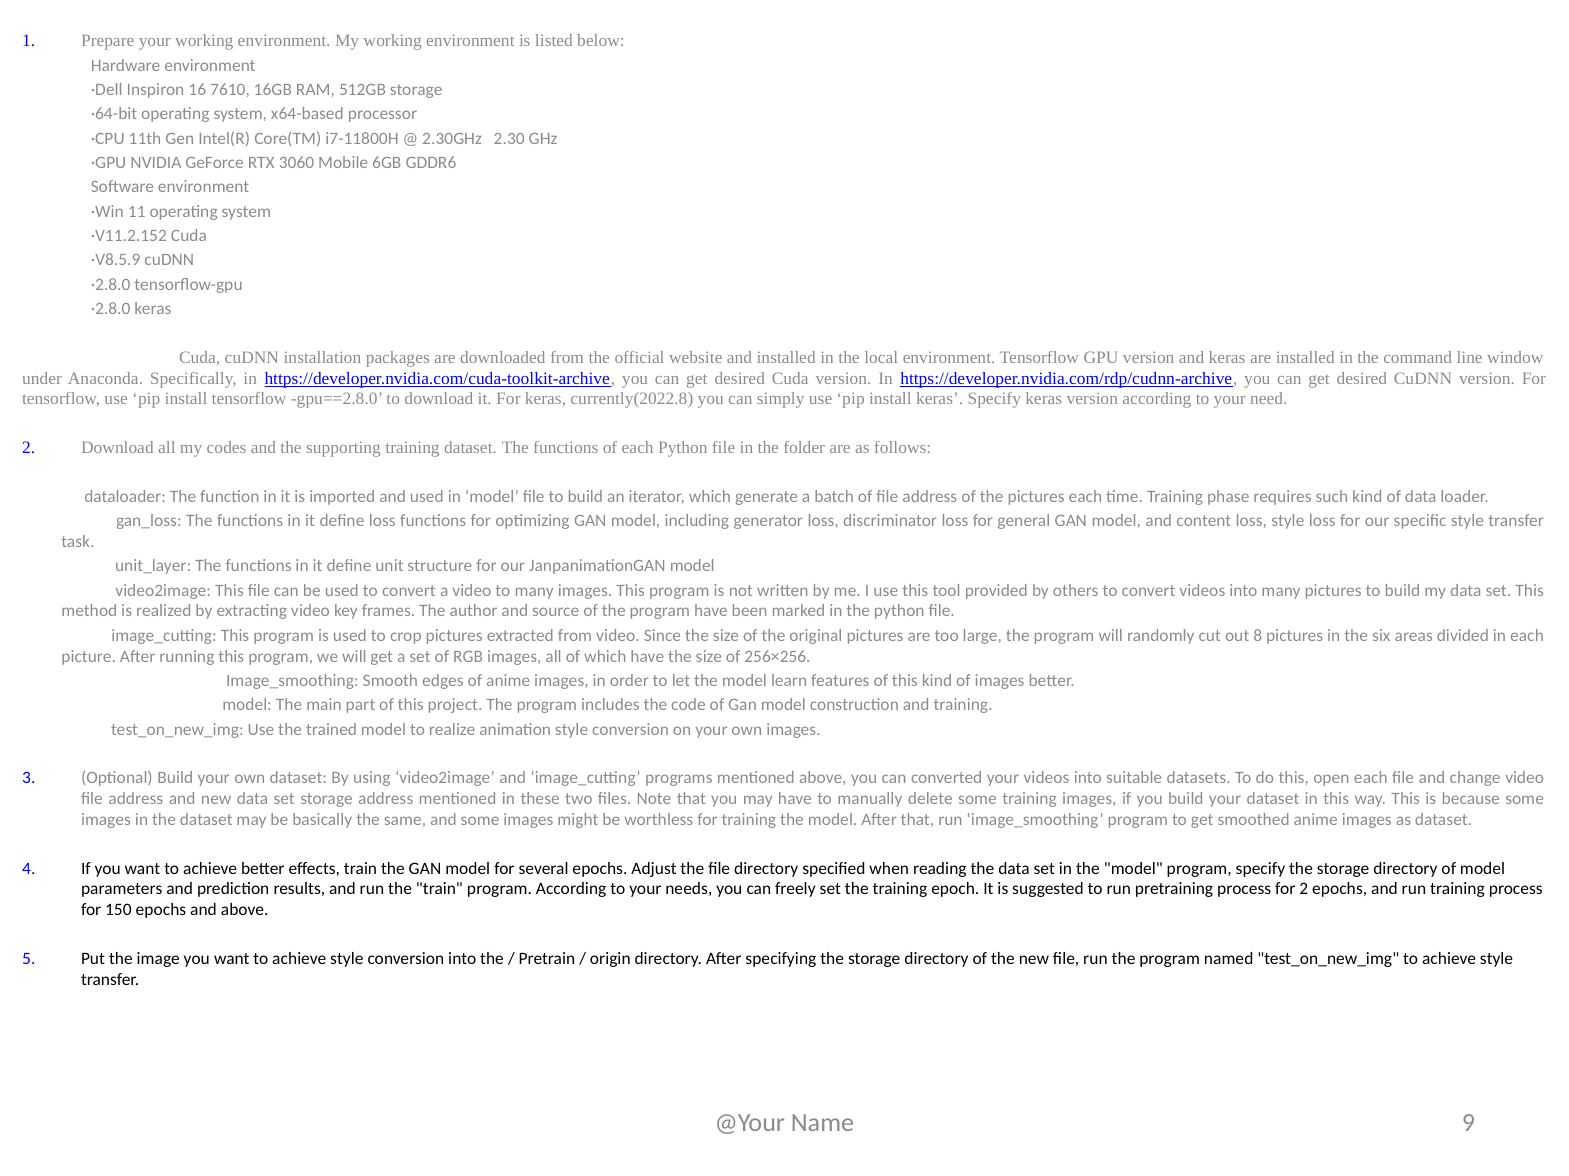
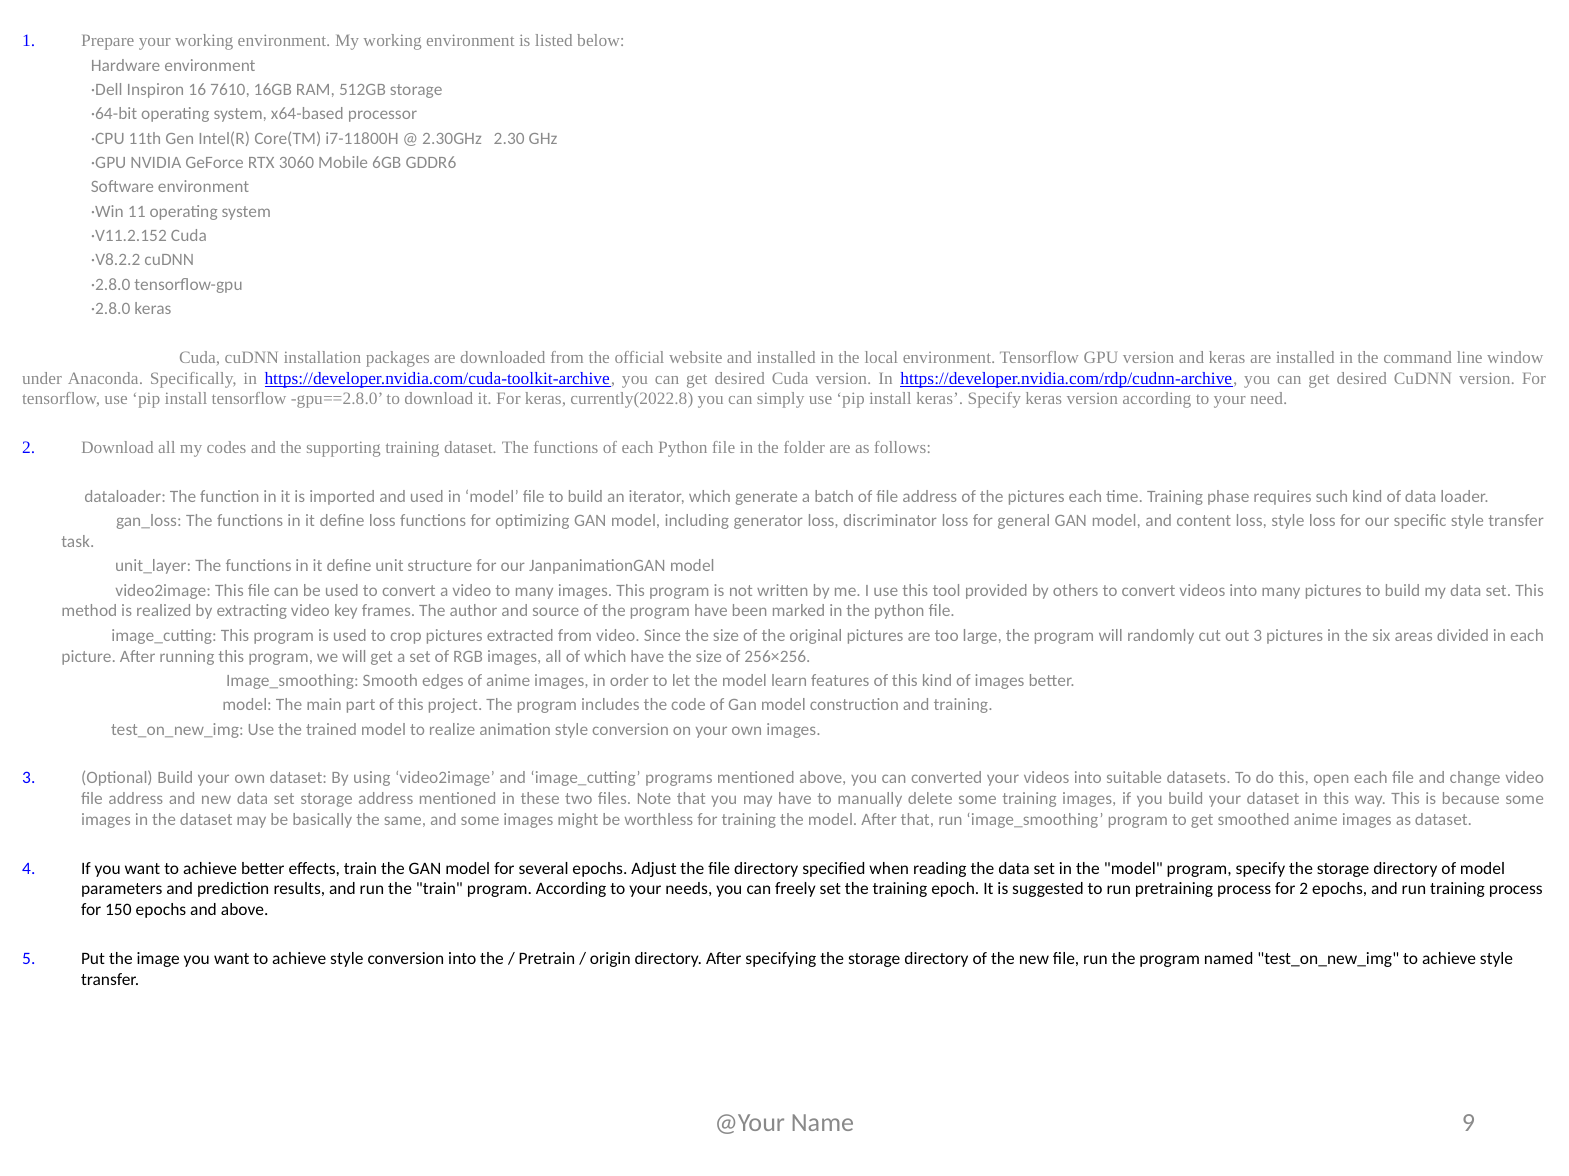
·V8.5.9: ·V8.5.9 -> ·V8.2.2
out 8: 8 -> 3
